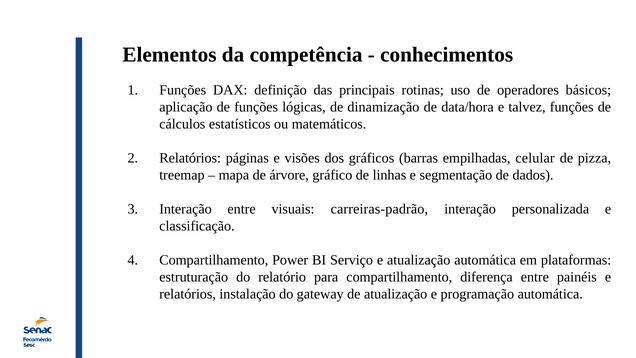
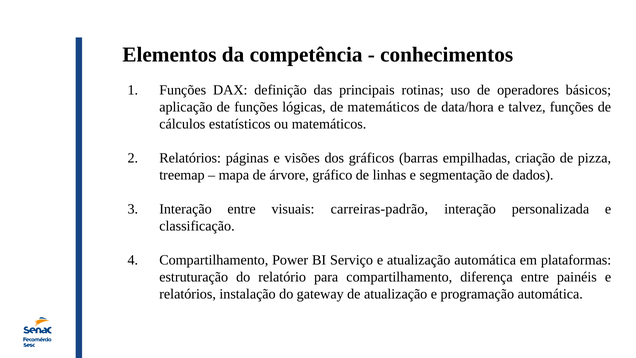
de dinamização: dinamização -> matemáticos
celular: celular -> criação
